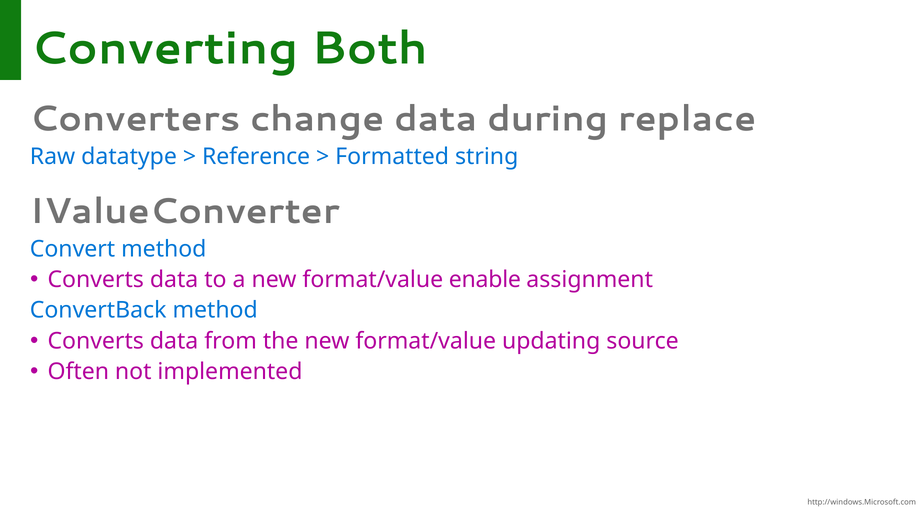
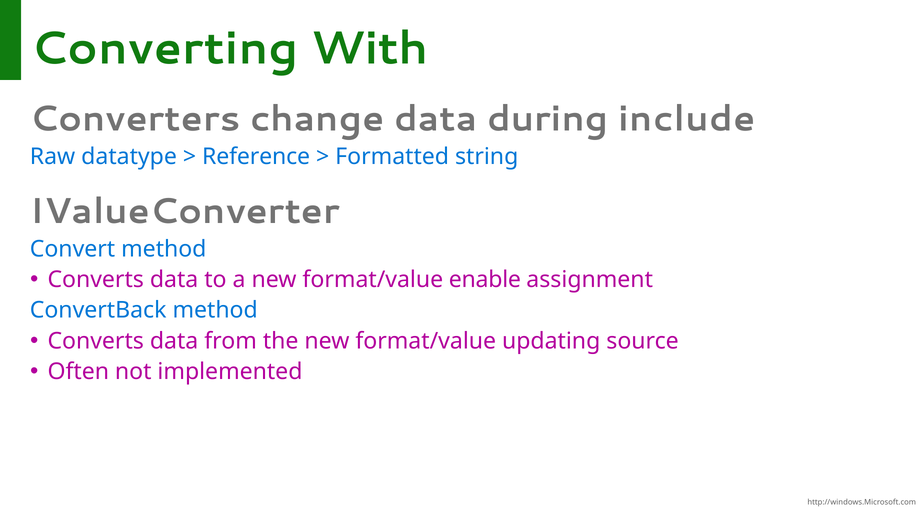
Both: Both -> With
replace: replace -> include
